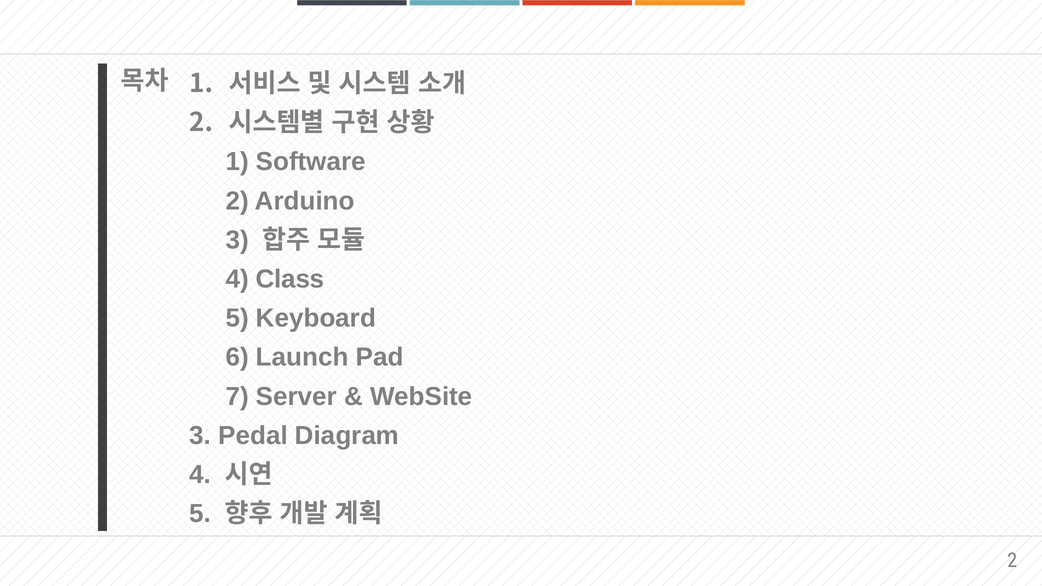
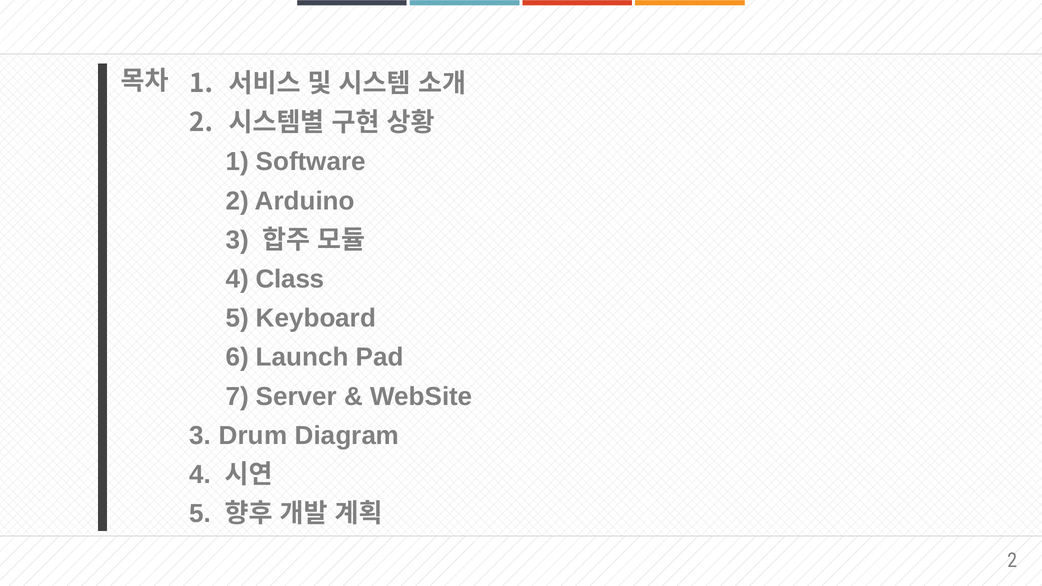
Pedal: Pedal -> Drum
